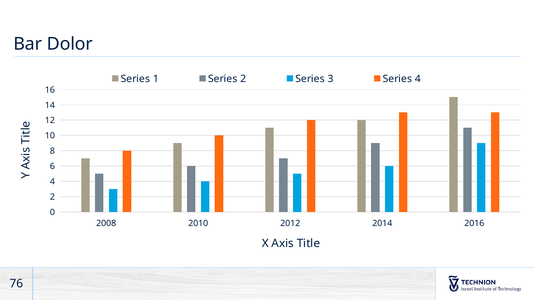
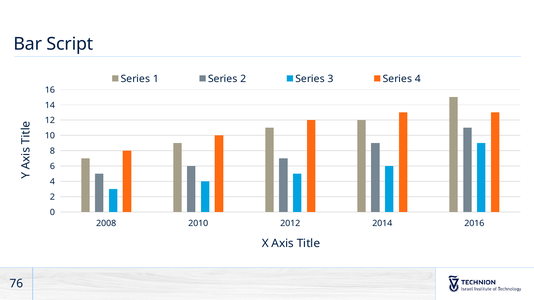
Dolor: Dolor -> Script
